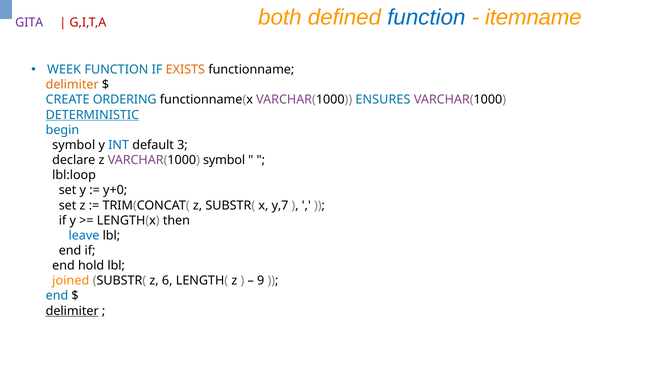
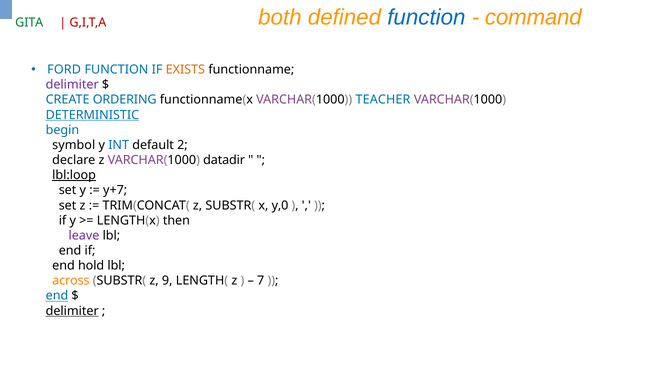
itemname: itemname -> command
GITA colour: purple -> green
WEEK: WEEK -> FORD
delimiter at (72, 85) colour: orange -> purple
ENSURES: ENSURES -> TEACHER
3: 3 -> 2
VARCHAR(1000 symbol: symbol -> datadir
lbl:loop underline: none -> present
y+0: y+0 -> y+7
y,7: y,7 -> y,0
leave colour: blue -> purple
joined: joined -> across
6: 6 -> 9
9: 9 -> 7
end at (57, 296) underline: none -> present
